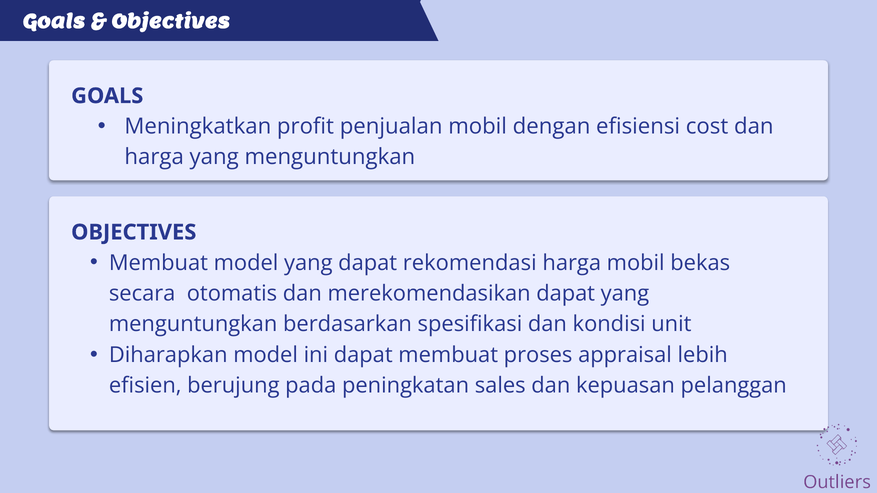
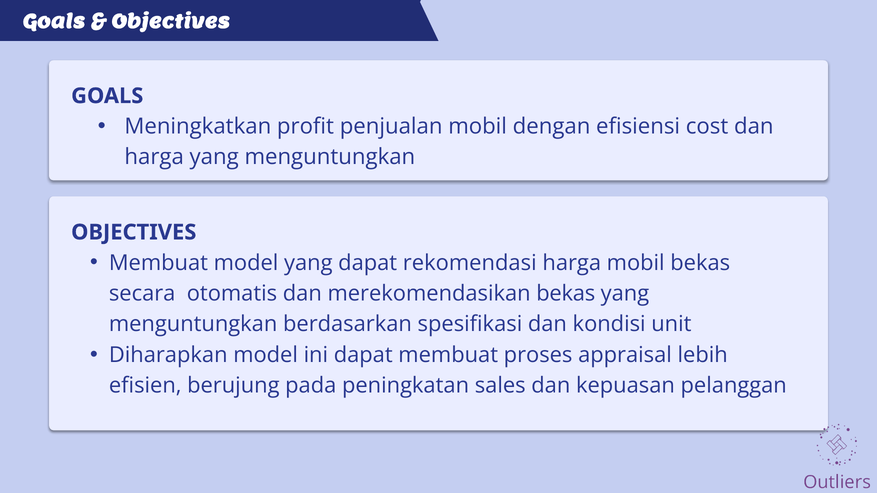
merekomendasikan dapat: dapat -> bekas
